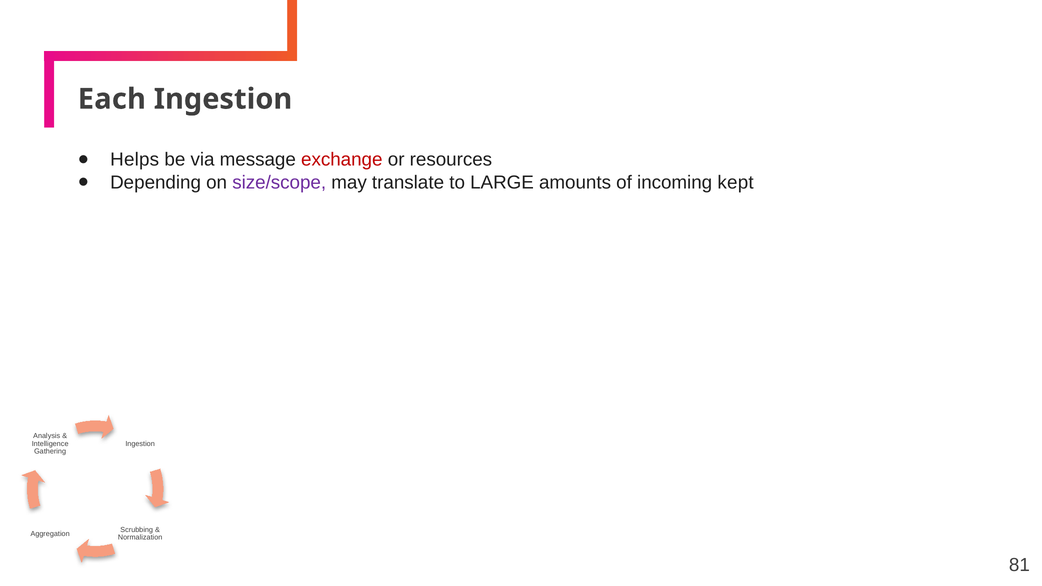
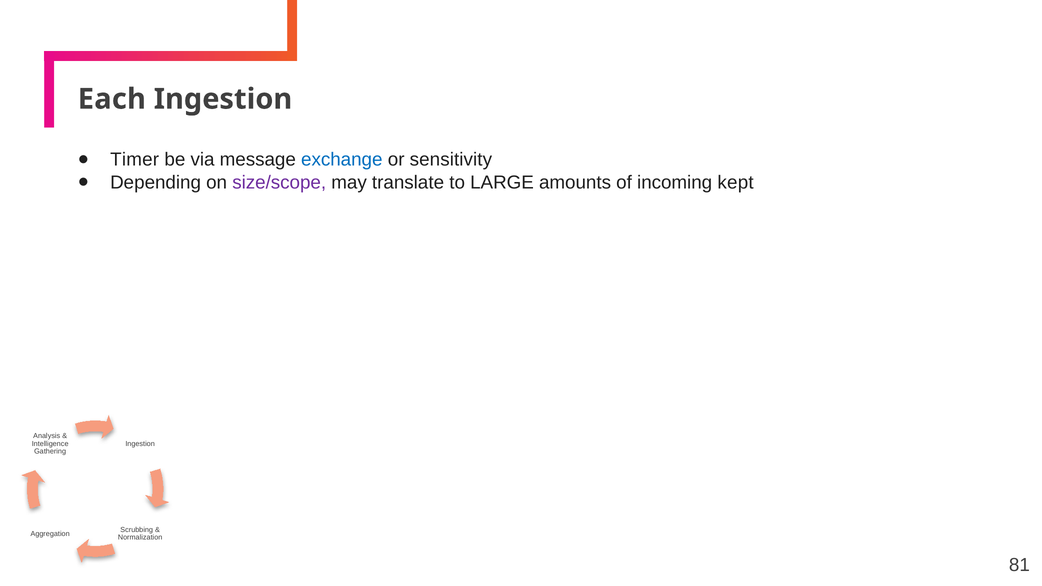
Helps: Helps -> Timer
exchange colour: red -> blue
resources: resources -> sensitivity
